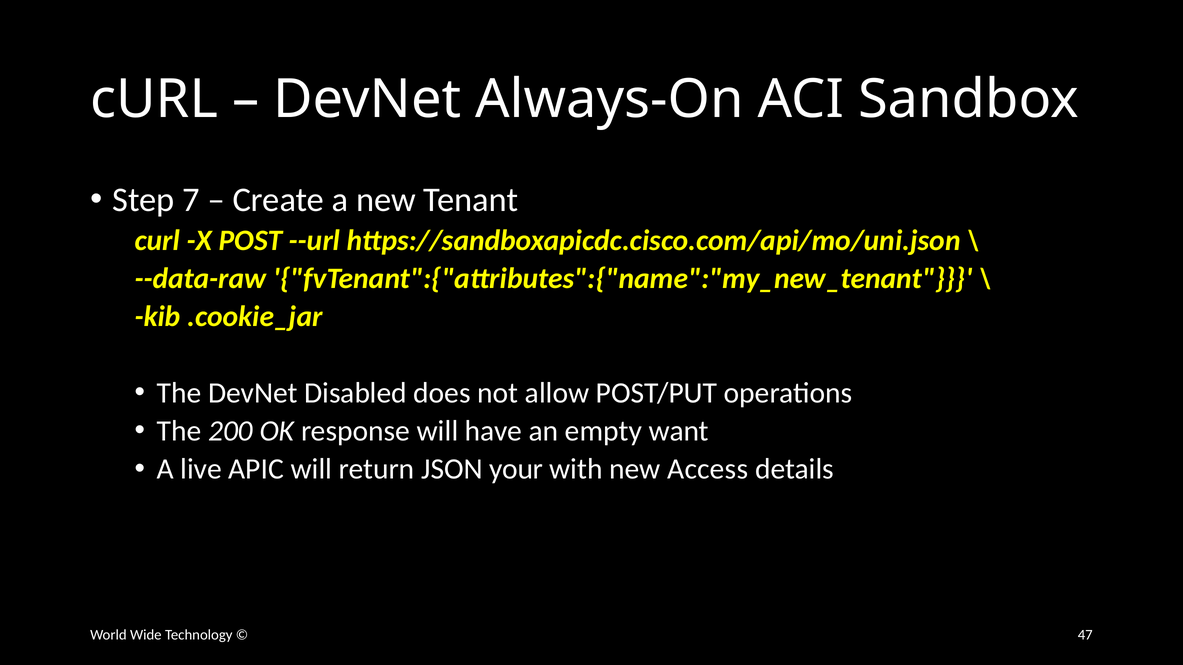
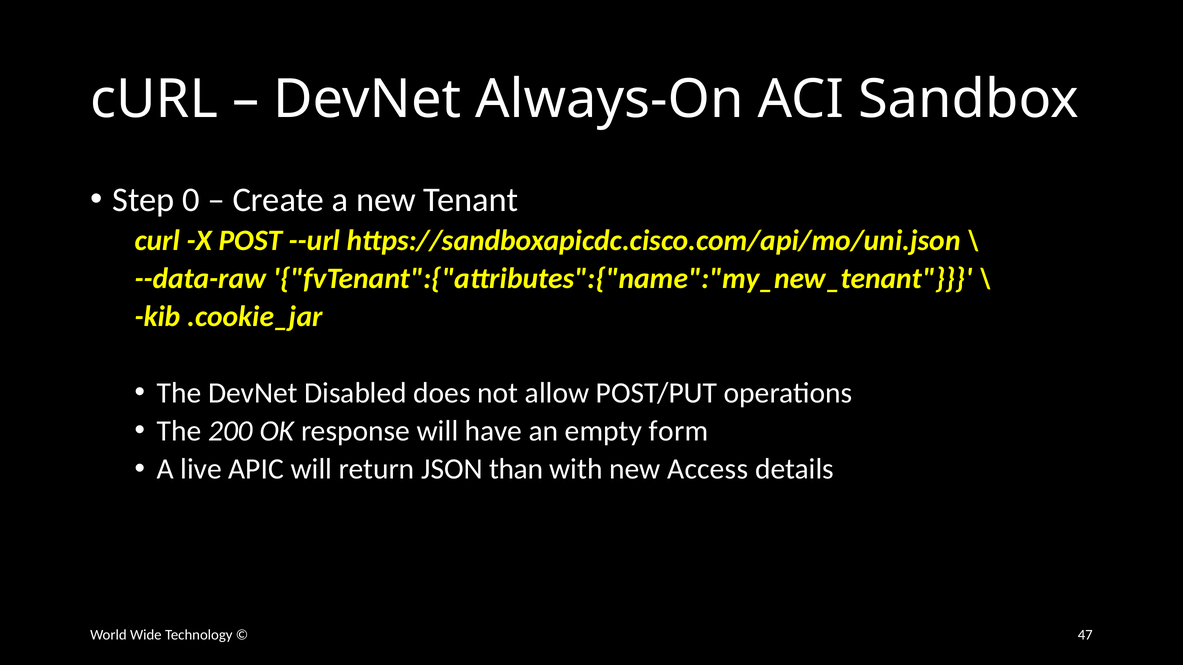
7: 7 -> 0
want: want -> form
your: your -> than
